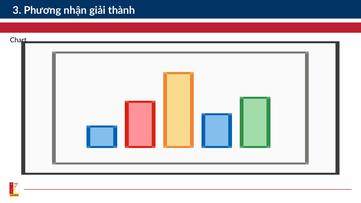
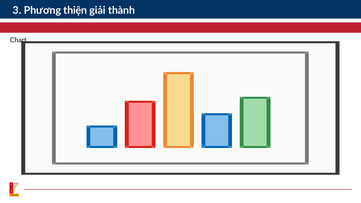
nhận: nhận -> thiện
